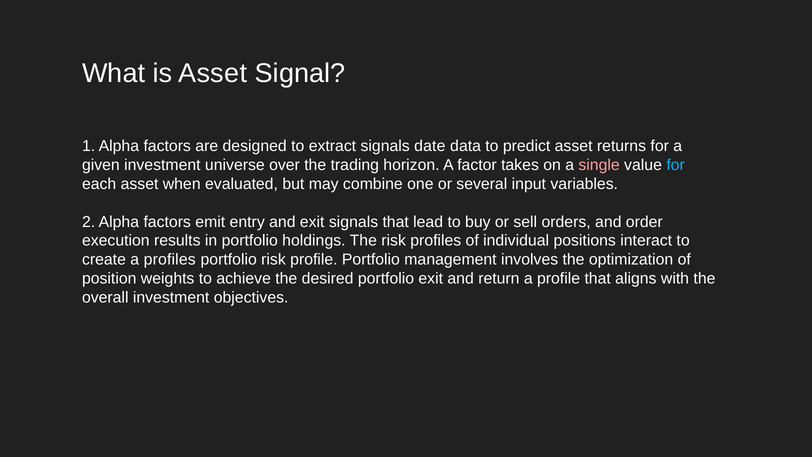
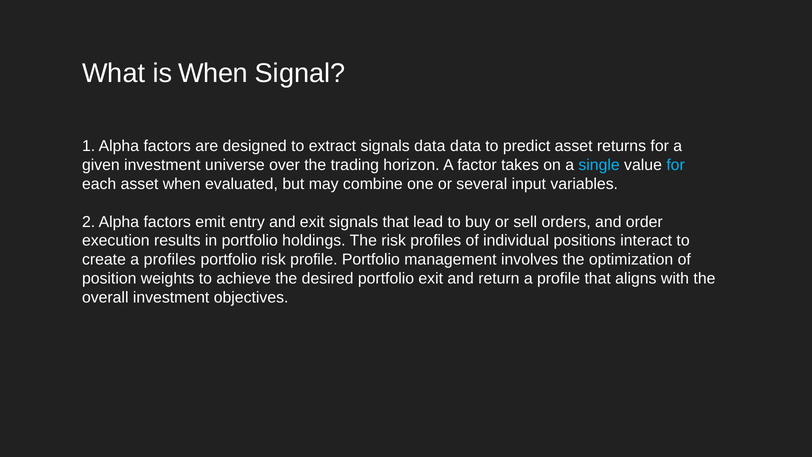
is Asset: Asset -> When
signals date: date -> data
single colour: pink -> light blue
